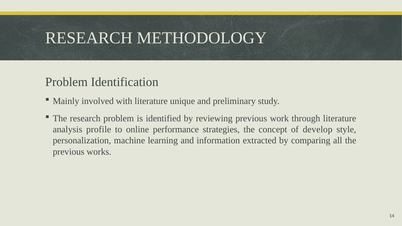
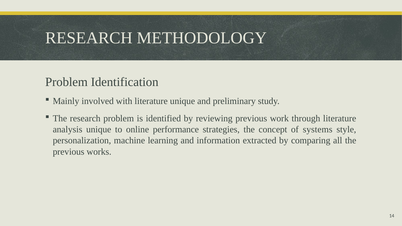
analysis profile: profile -> unique
develop: develop -> systems
